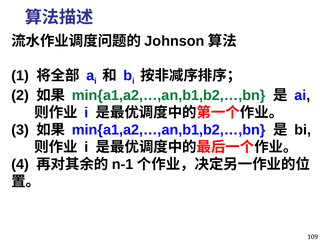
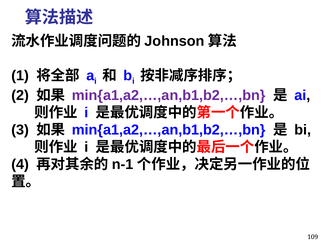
min{a1,a2,…,an,b1,b2,…,bn at (169, 95) colour: green -> purple
